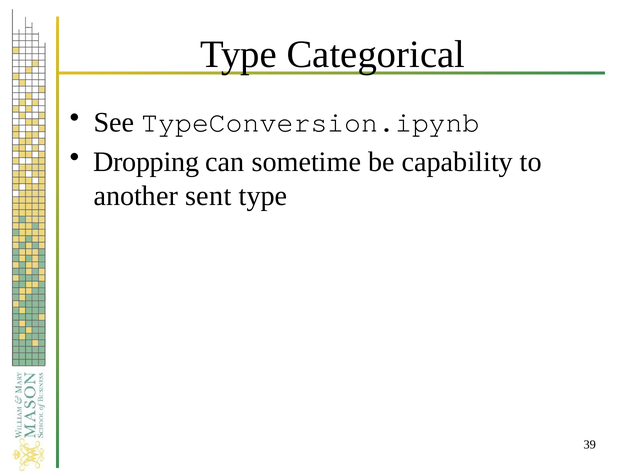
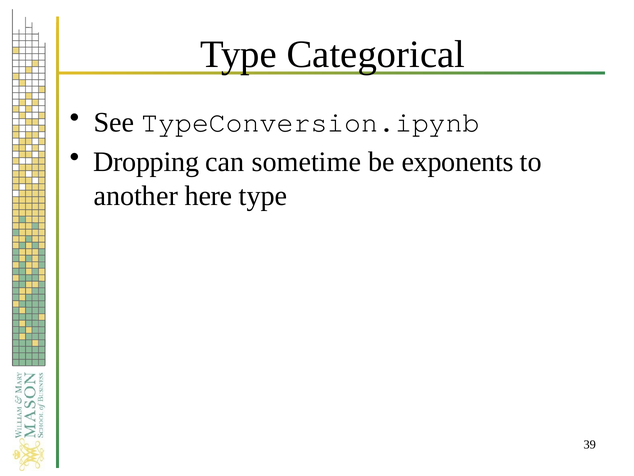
capability: capability -> exponents
sent: sent -> here
